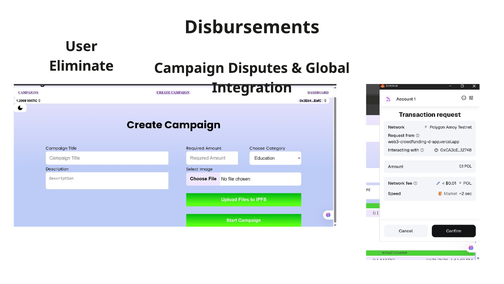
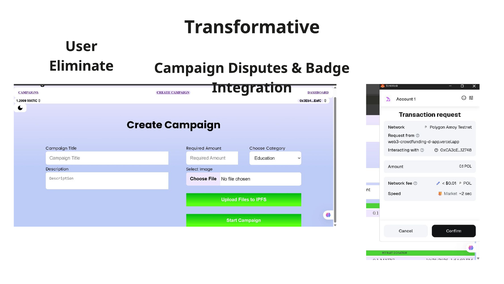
Disbursements: Disbursements -> Transformative
Global: Global -> Badge
